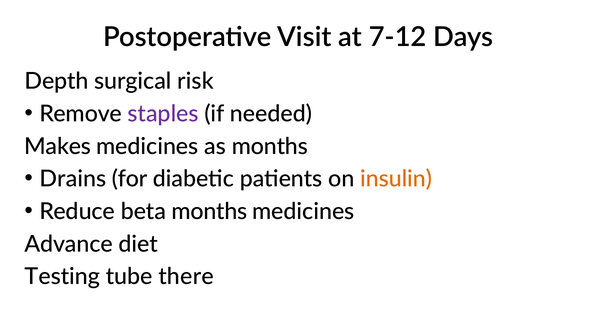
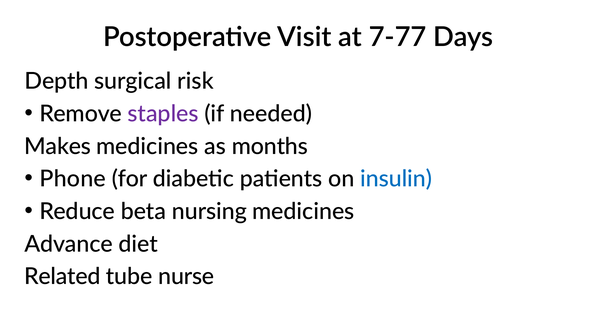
7-12: 7-12 -> 7-77
Drains: Drains -> Phone
insulin colour: orange -> blue
beta months: months -> nursing
Testing: Testing -> Related
there: there -> nurse
